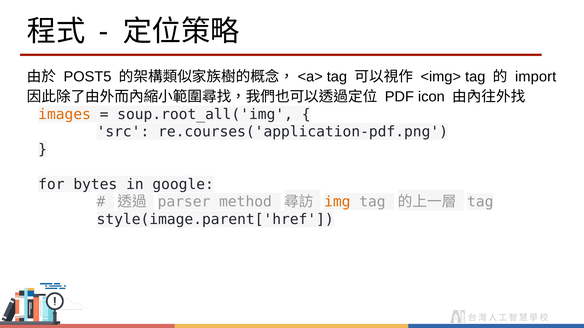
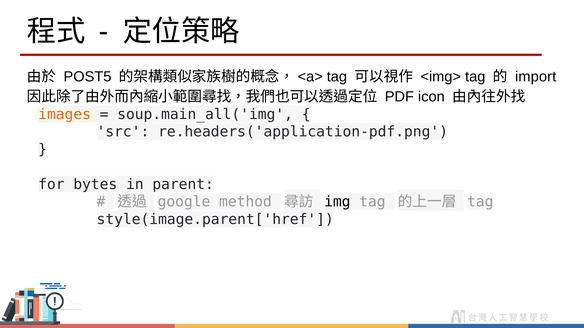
soup.root_all('img: soup.root_all('img -> soup.main_all('img
re.courses('application-pdf.png: re.courses('application-pdf.png -> re.headers('application-pdf.png
google: google -> parent
parser: parser -> google
img colour: orange -> black
